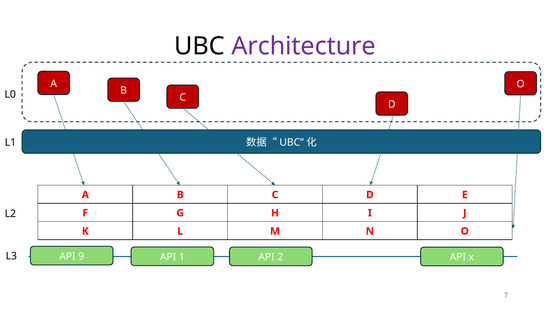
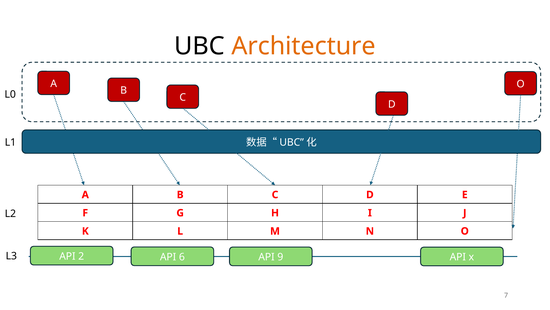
Architecture colour: purple -> orange
9: 9 -> 2
1: 1 -> 6
2: 2 -> 9
